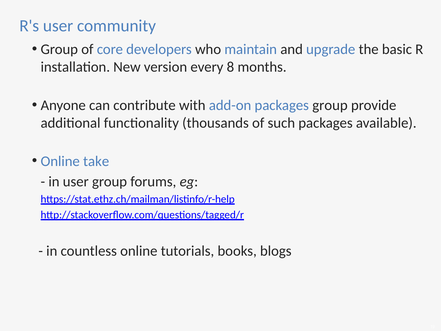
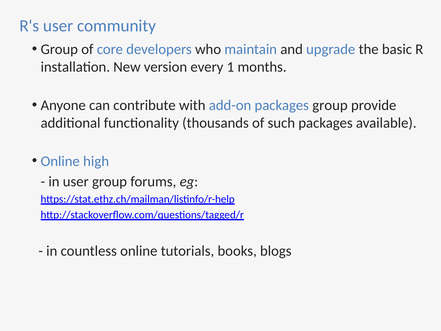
8: 8 -> 1
take: take -> high
